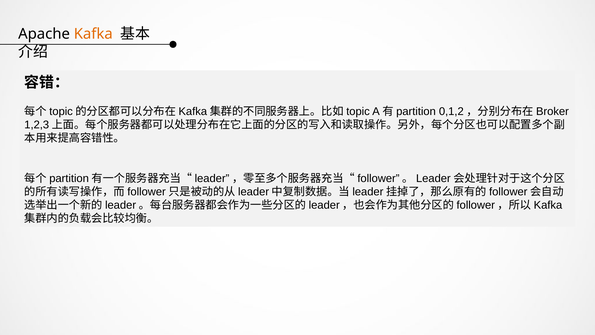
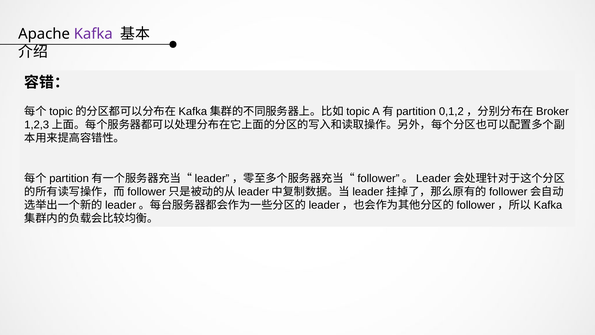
Kafka colour: orange -> purple
